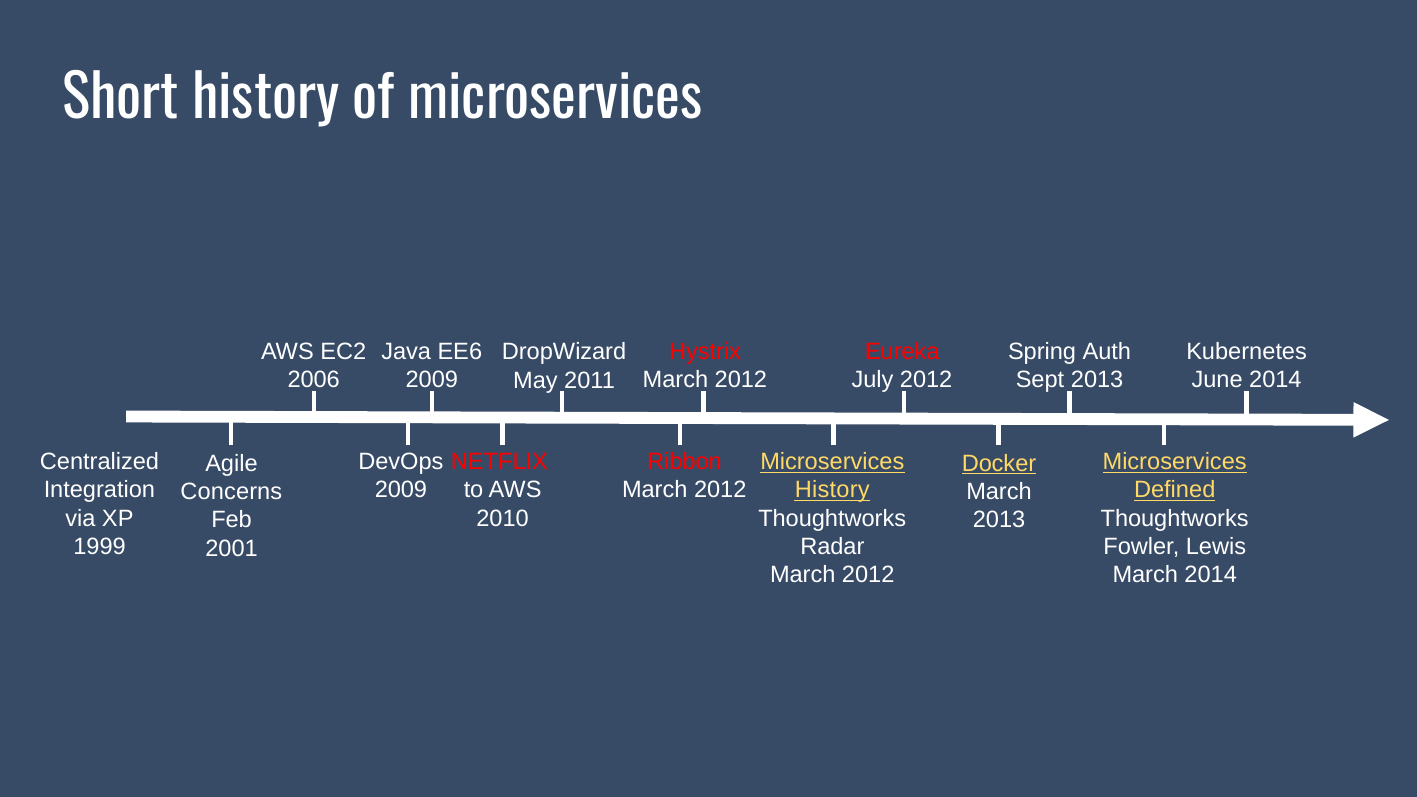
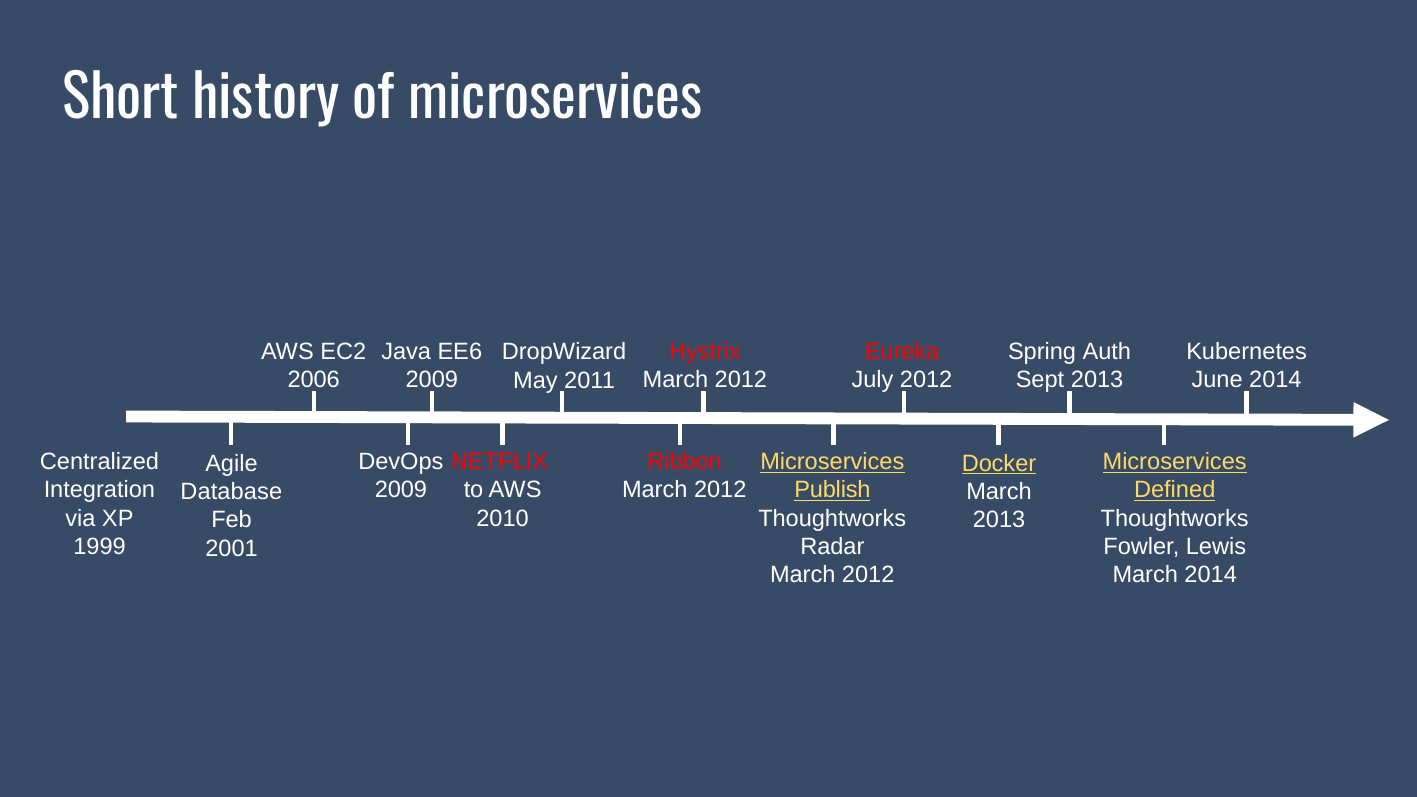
History at (832, 490): History -> Publish
Concerns: Concerns -> Database
